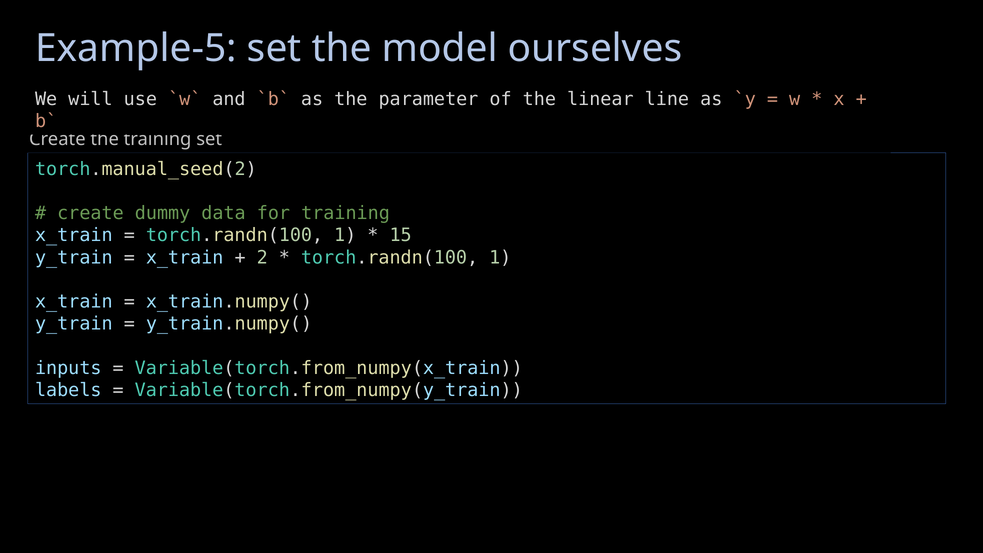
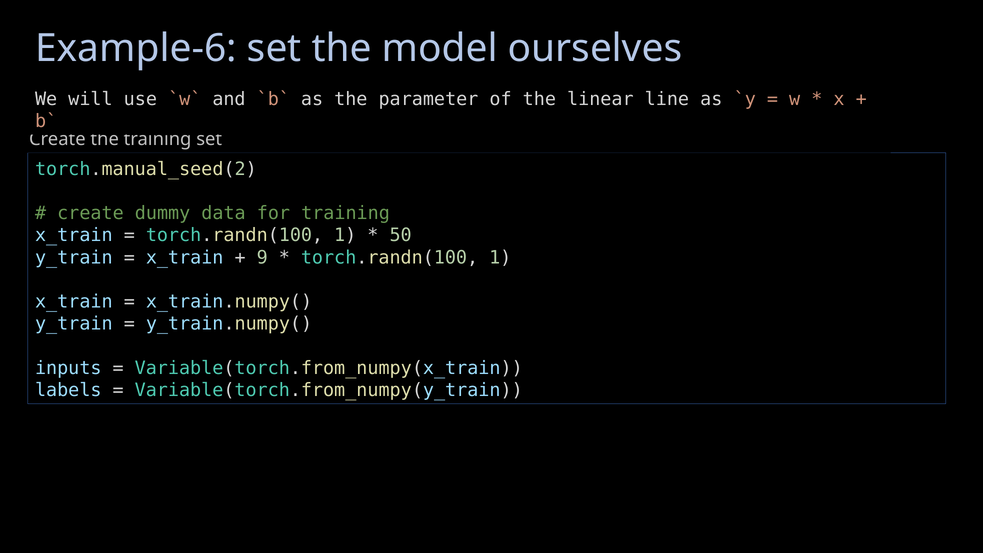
Example-5: Example-5 -> Example-6
15: 15 -> 50
2: 2 -> 9
